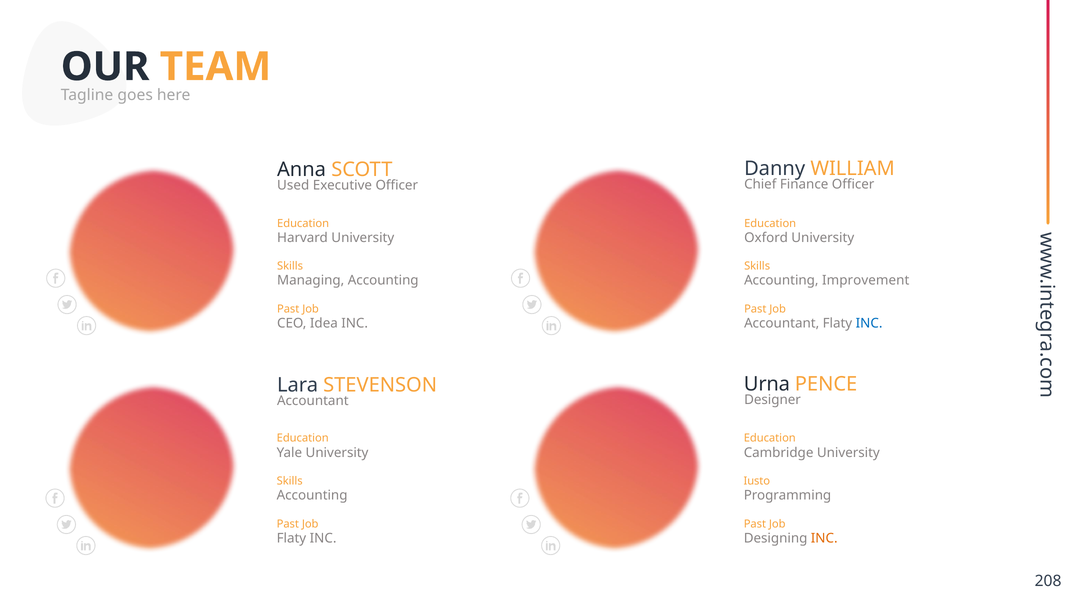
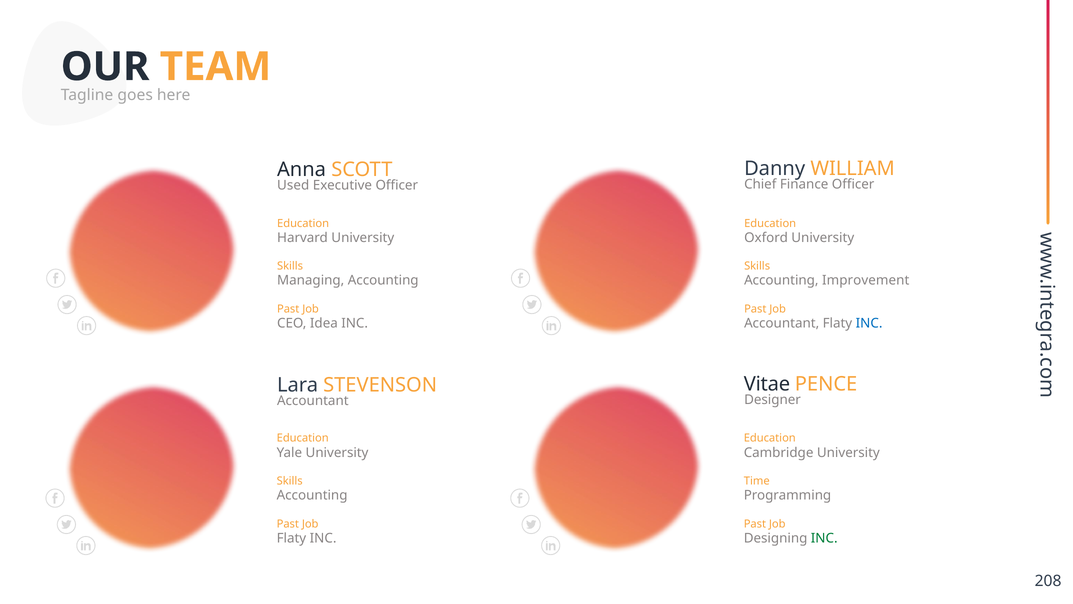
Urna: Urna -> Vitae
Iusto: Iusto -> Time
INC at (824, 538) colour: orange -> green
